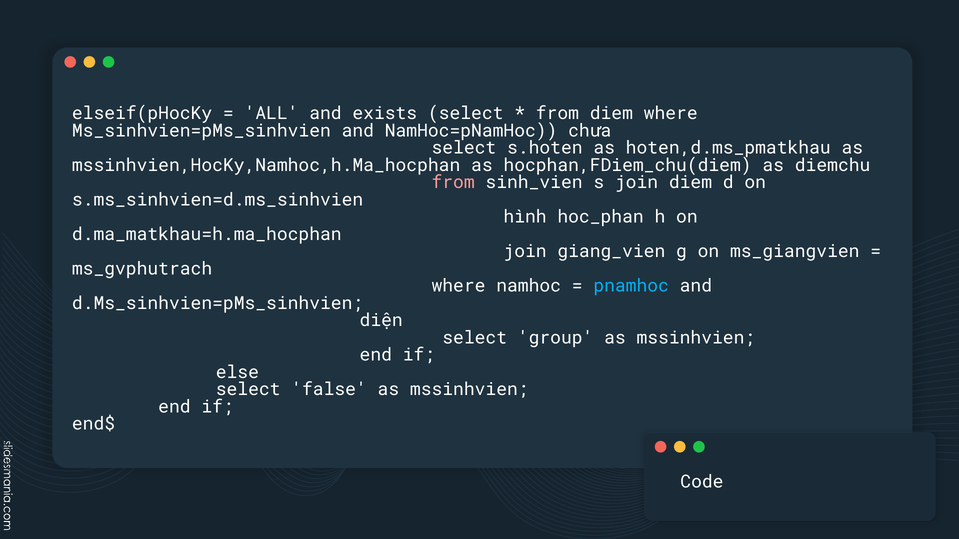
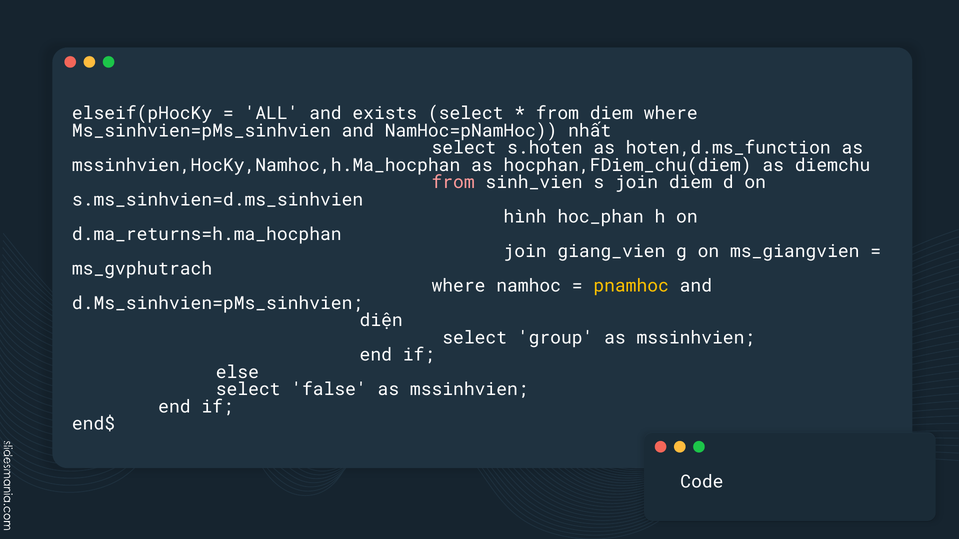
chưa: chưa -> nhất
hoten,d.ms_pmatkhau: hoten,d.ms_pmatkhau -> hoten,d.ms_function
d.ma_matkhau=h.ma_hocphan: d.ma_matkhau=h.ma_hocphan -> d.ma_returns=h.ma_hocphan
pnamhoc colour: light blue -> yellow
